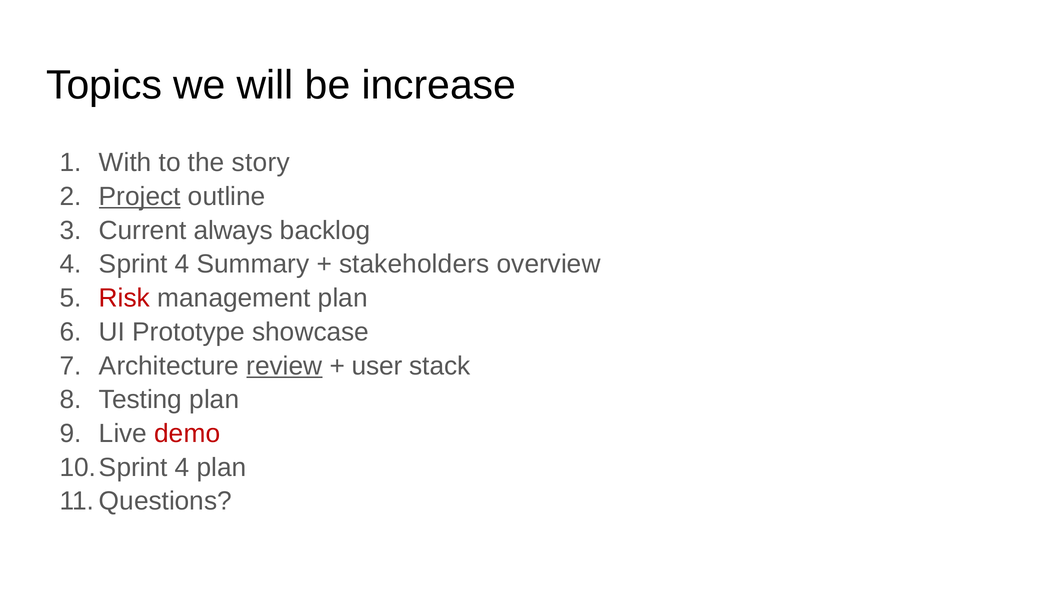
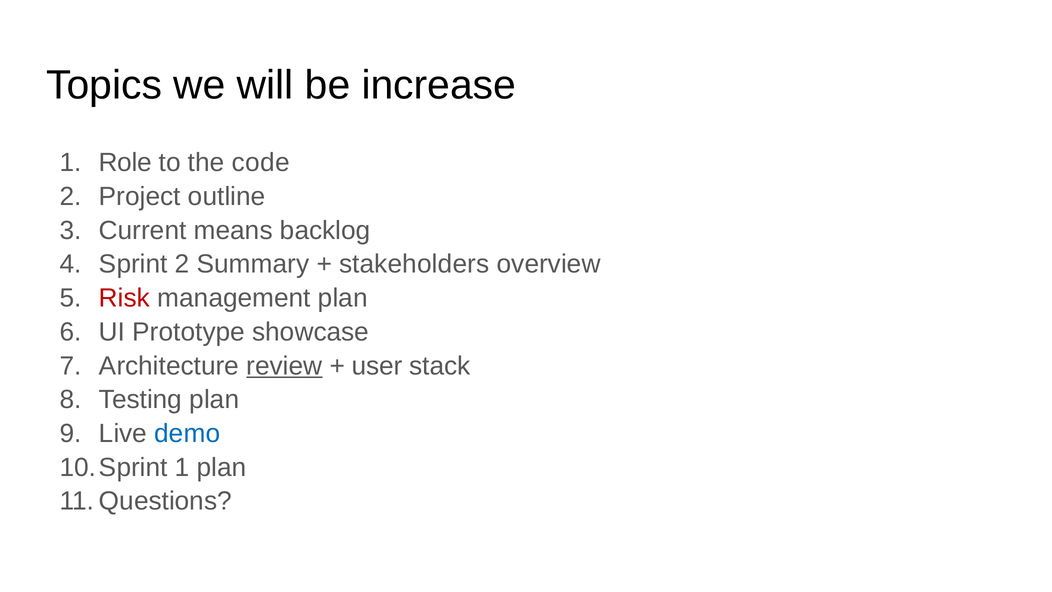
With: With -> Role
story: story -> code
Project underline: present -> none
always: always -> means
Sprint 4: 4 -> 2
demo colour: red -> blue
4 at (182, 467): 4 -> 1
